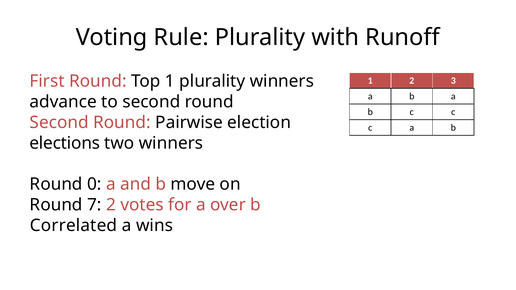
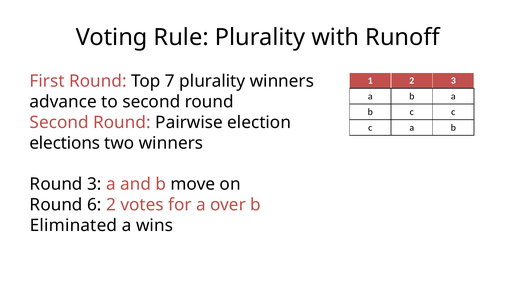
Top 1: 1 -> 7
Round 0: 0 -> 3
7: 7 -> 6
Correlated: Correlated -> Eliminated
